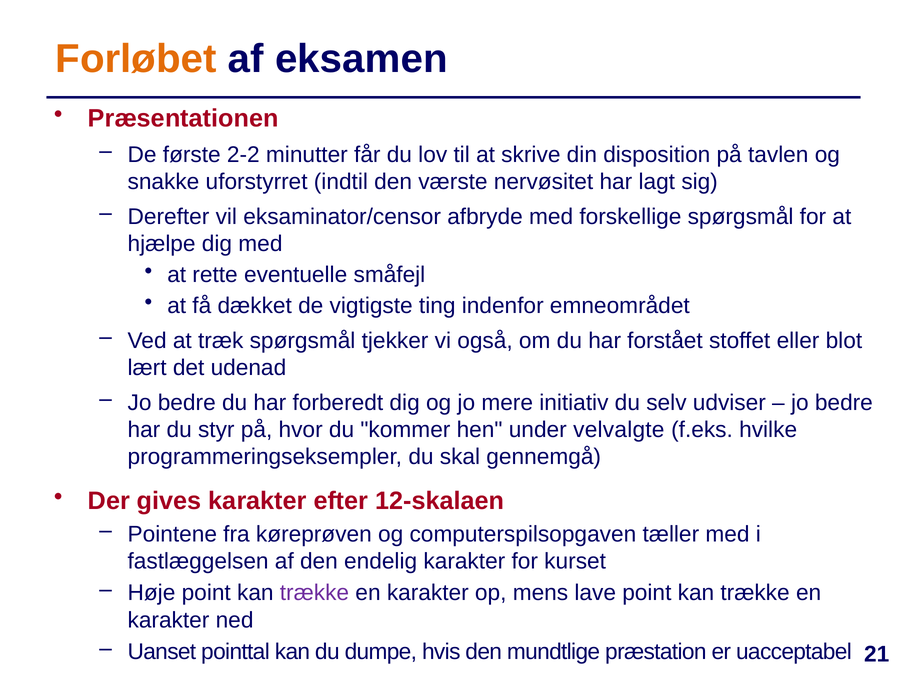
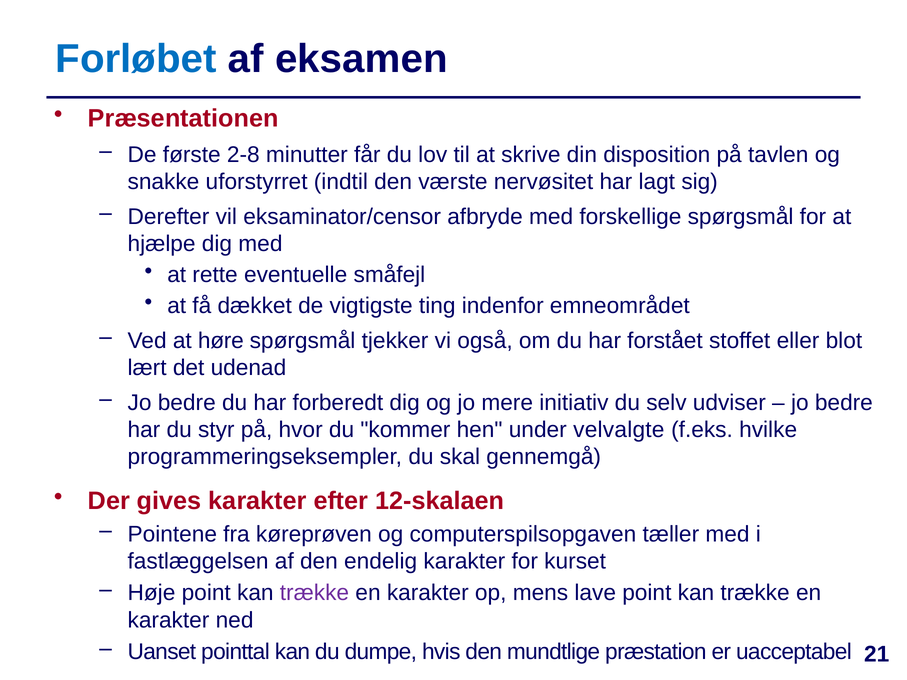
Forløbet colour: orange -> blue
2-2: 2-2 -> 2-8
træk: træk -> høre
